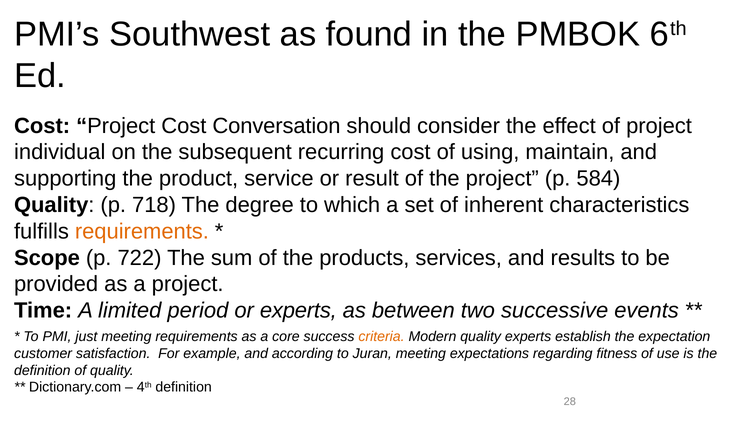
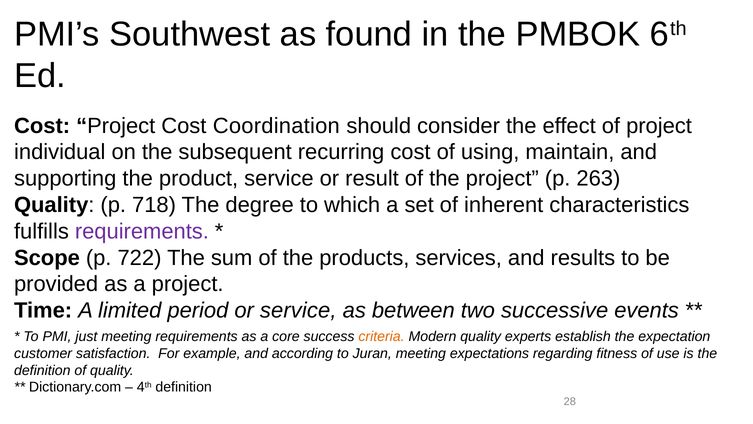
Conversation: Conversation -> Coordination
584: 584 -> 263
requirements at (142, 231) colour: orange -> purple
or experts: experts -> service
